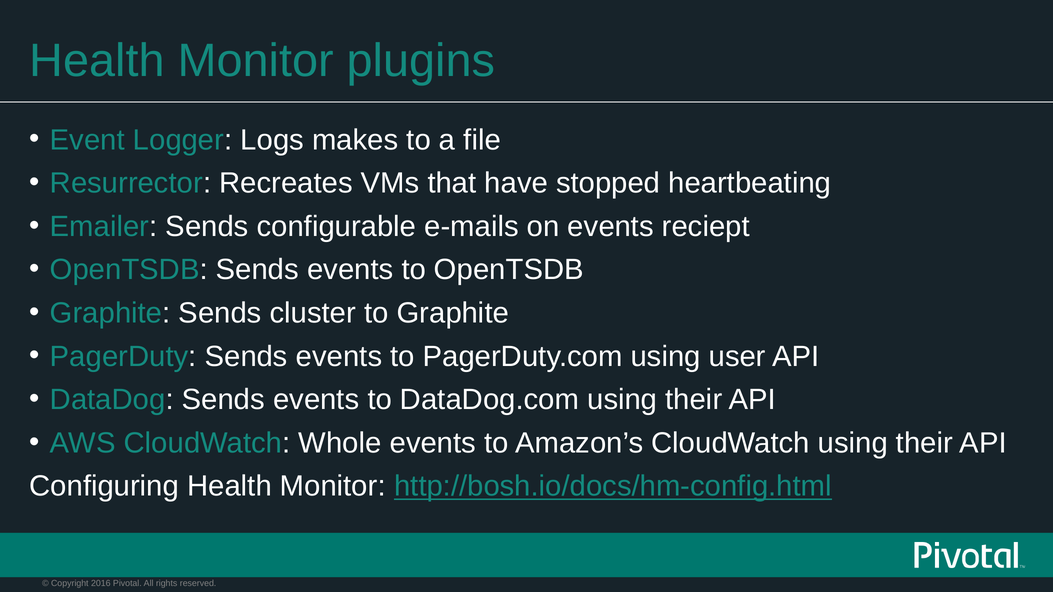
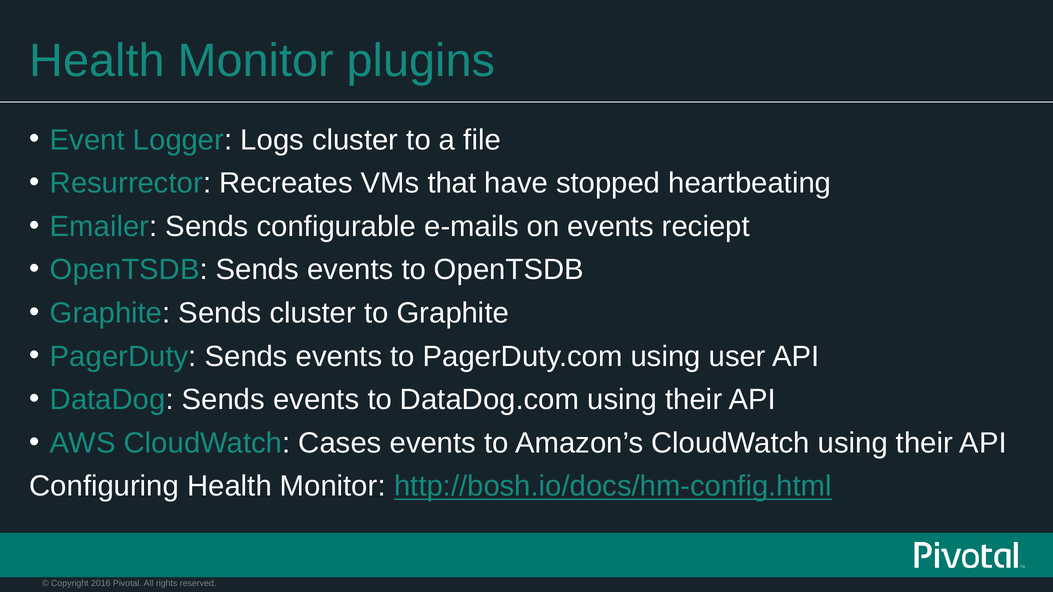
Logs makes: makes -> cluster
Whole: Whole -> Cases
